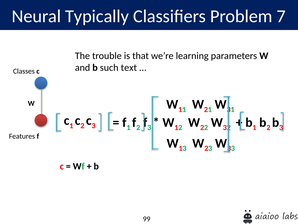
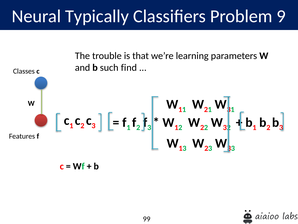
7: 7 -> 9
text: text -> find
